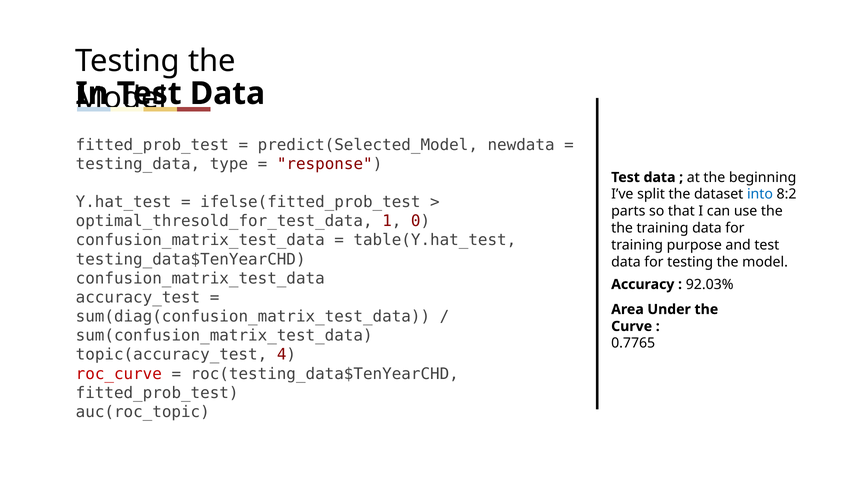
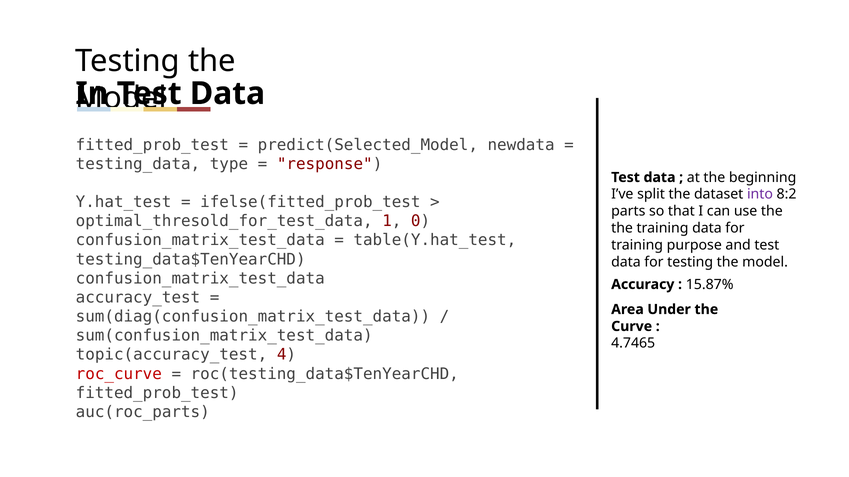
into colour: blue -> purple
92.03%: 92.03% -> 15.87%
0.7765: 0.7765 -> 4.7465
auc(roc_topic: auc(roc_topic -> auc(roc_parts
